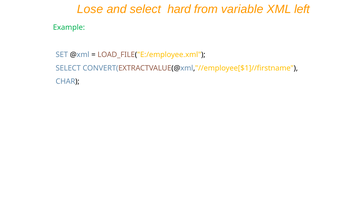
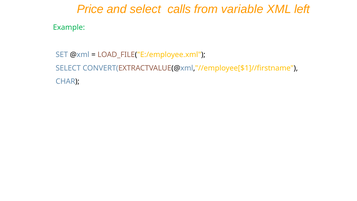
Lose: Lose -> Price
hard: hard -> calls
